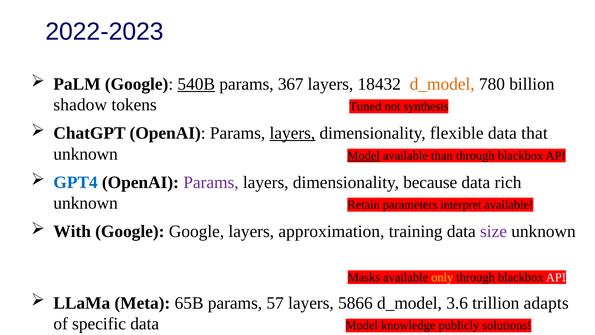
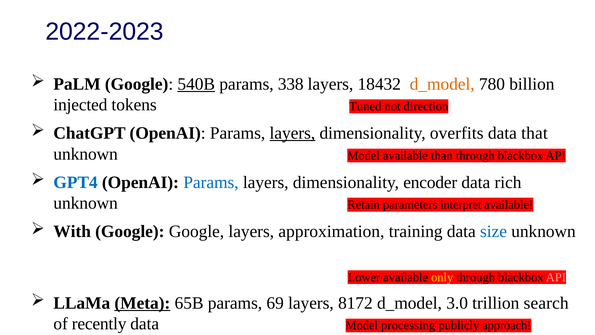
367: 367 -> 338
shadow: shadow -> injected
synthesis: synthesis -> direction
flexible: flexible -> overfits
Model at (364, 155) underline: present -> none
Params at (211, 182) colour: purple -> blue
because: because -> encoder
size colour: purple -> blue
Masks: Masks -> Lower
API at (556, 277) colour: white -> pink
Meta underline: none -> present
57: 57 -> 69
5866: 5866 -> 8172
3.6: 3.6 -> 3.0
adapts: adapts -> search
specific: specific -> recently
knowledge: knowledge -> processing
solutions: solutions -> approach
